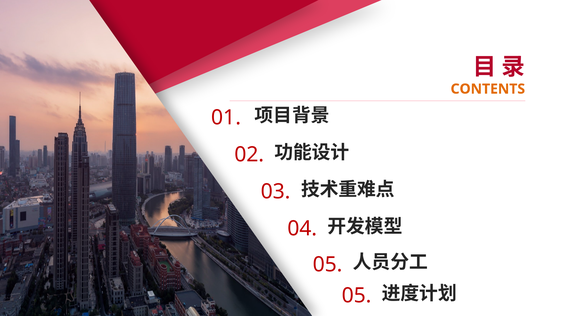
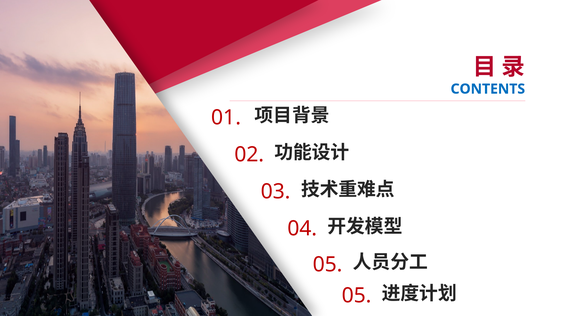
CONTENTS colour: orange -> blue
